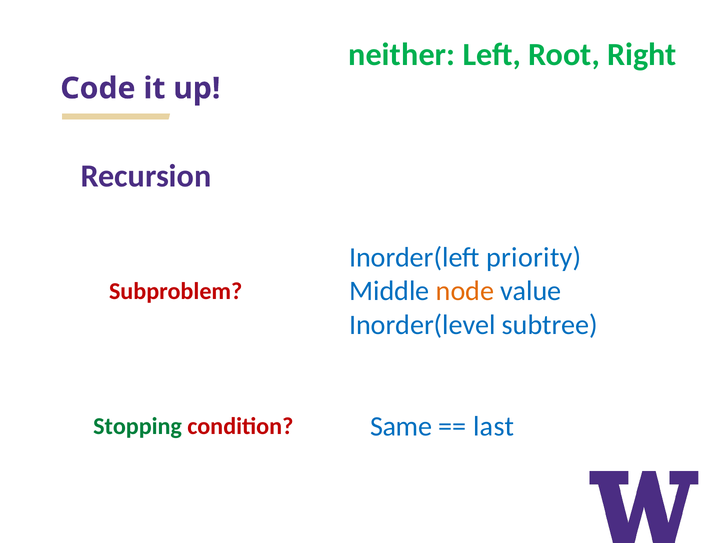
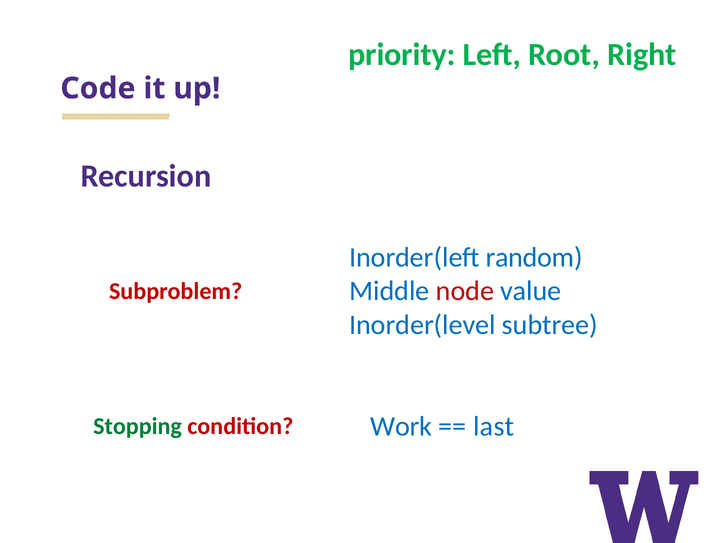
neither: neither -> priority
priority: priority -> random
node colour: orange -> red
Same: Same -> Work
